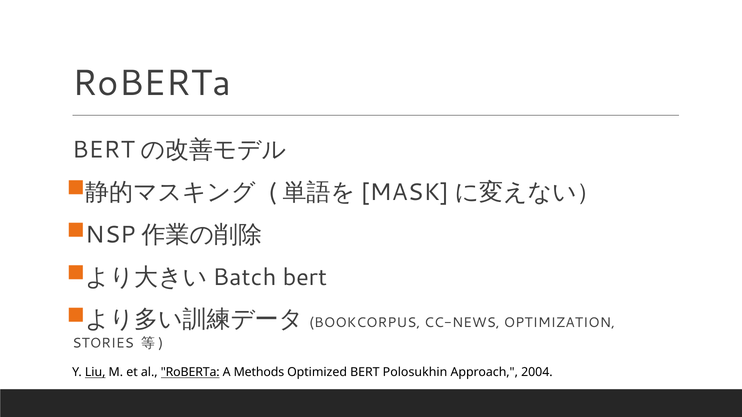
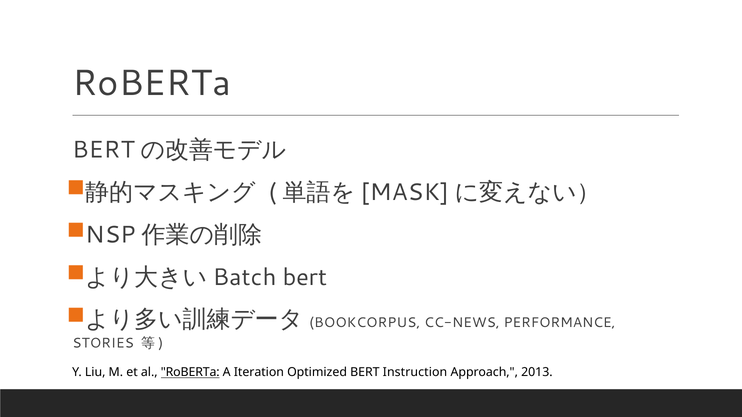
OPTIMIZATION: OPTIMIZATION -> PERFORMANCE
Liu underline: present -> none
Methods: Methods -> Iteration
Polosukhin: Polosukhin -> Instruction
2004: 2004 -> 2013
